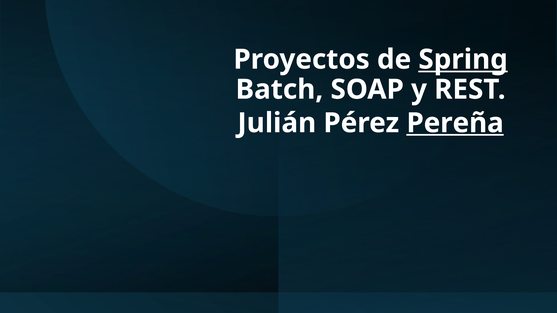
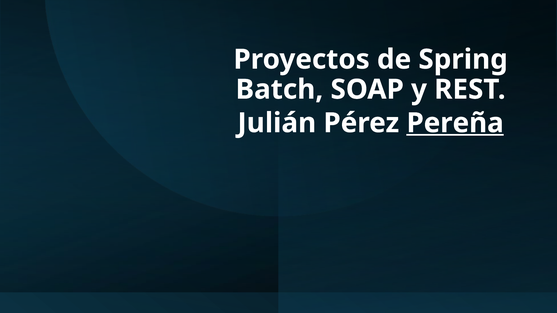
Spring underline: present -> none
